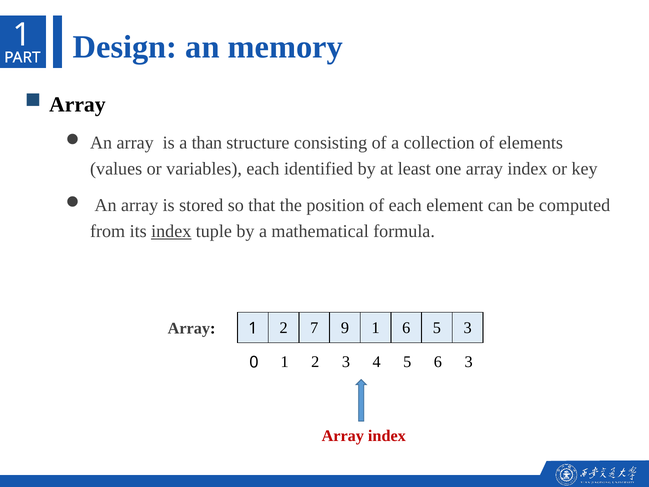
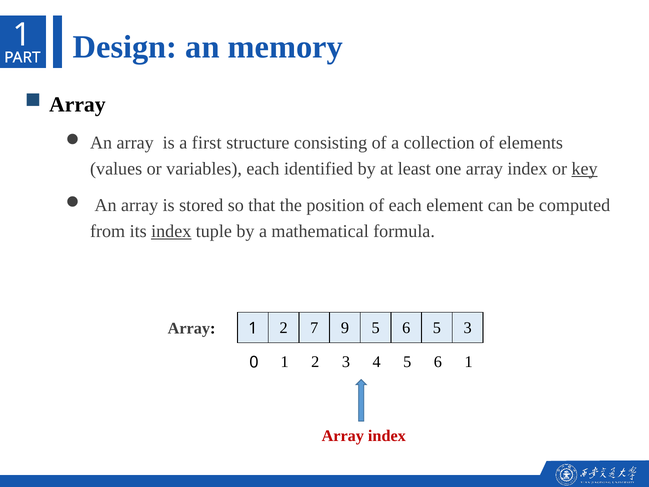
than: than -> first
key underline: none -> present
9 1: 1 -> 5
6 3: 3 -> 1
